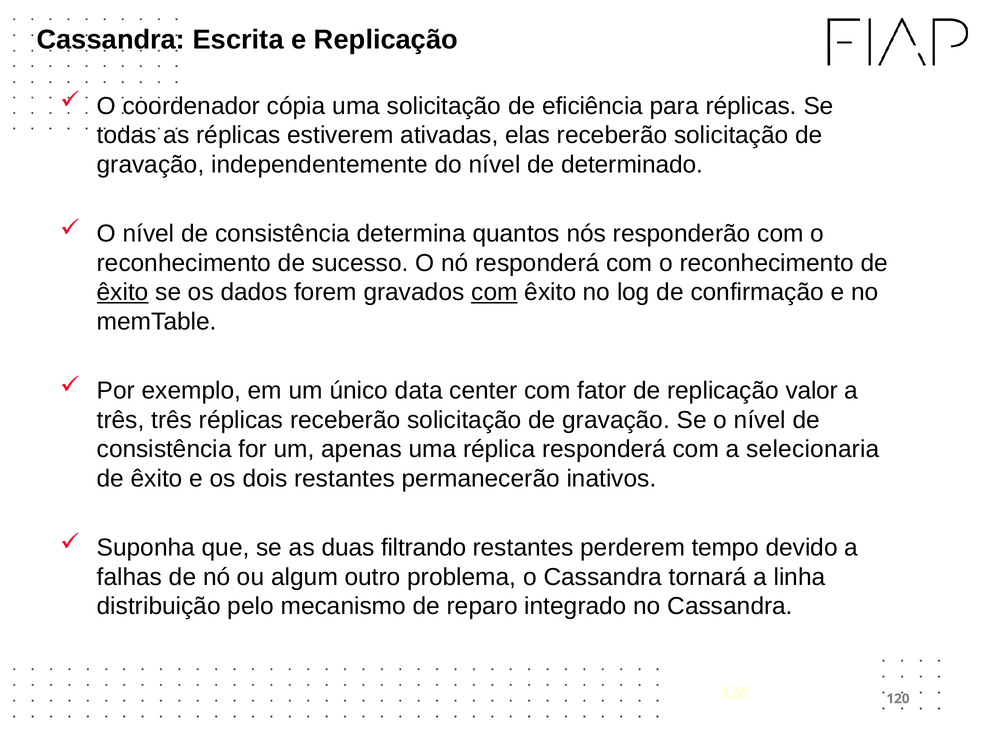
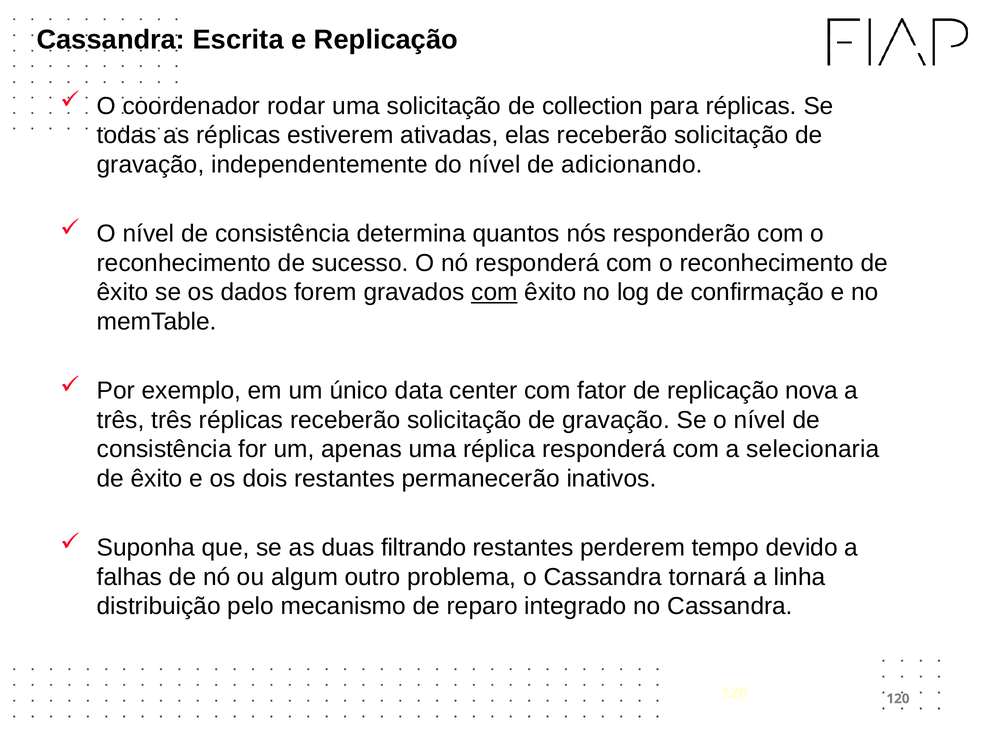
cópia: cópia -> rodar
eficiência: eficiência -> collection
determinado: determinado -> adicionando
êxito at (123, 292) underline: present -> none
valor: valor -> nova
